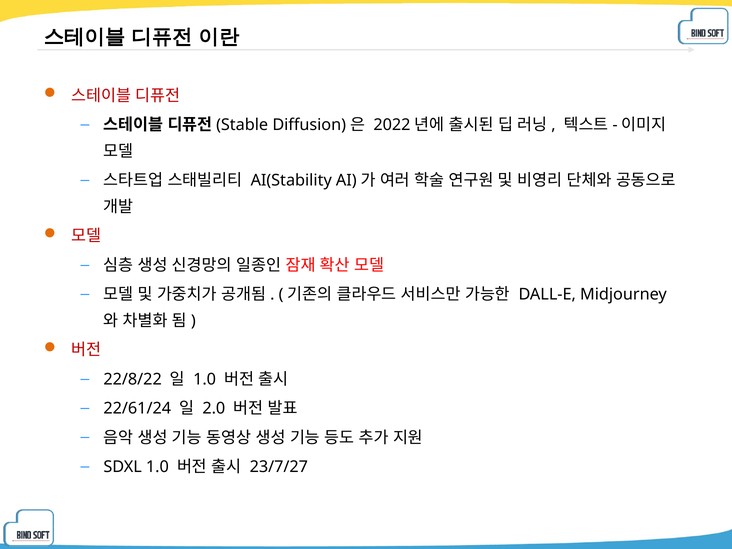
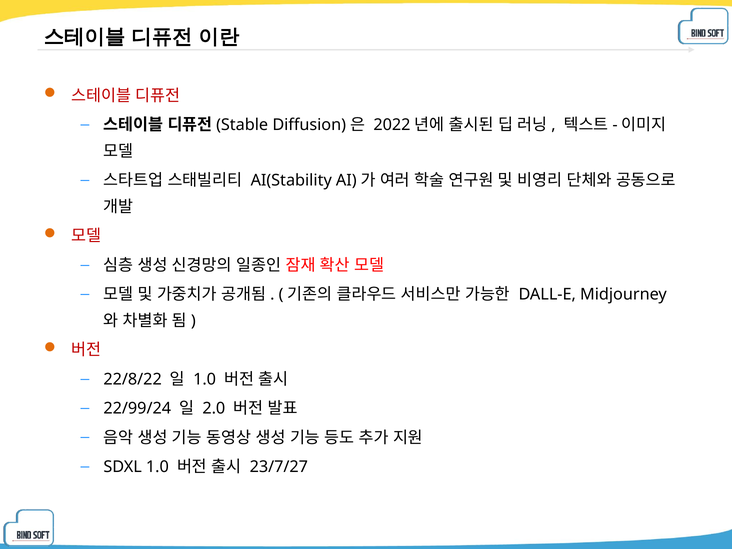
22/61/24: 22/61/24 -> 22/99/24
